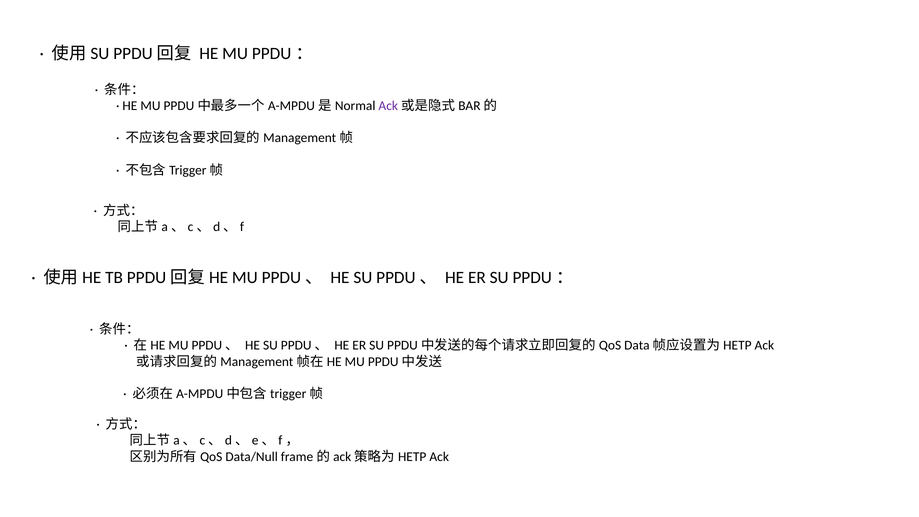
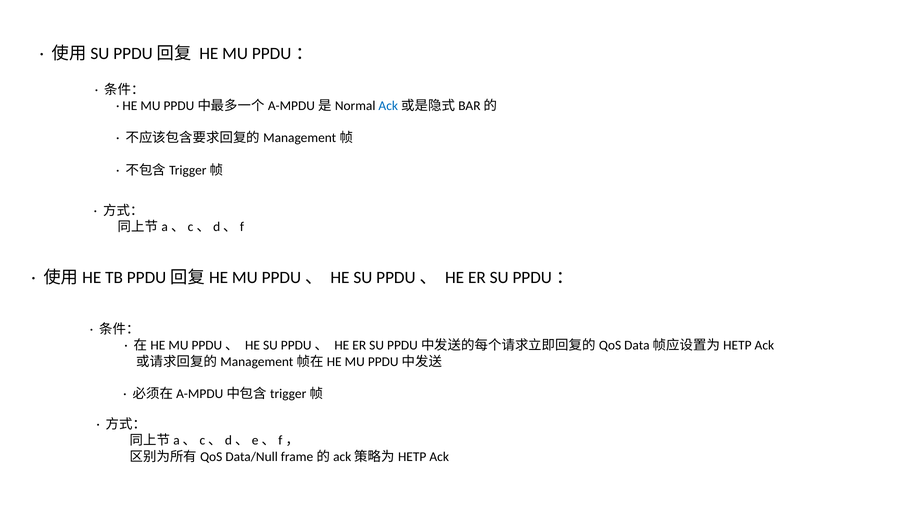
Ack at (388, 106) colour: purple -> blue
